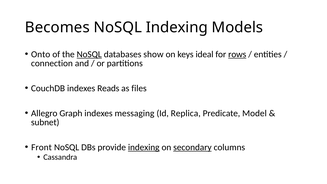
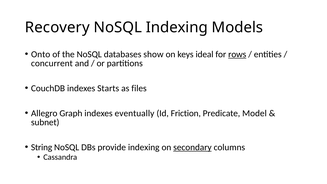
Becomes: Becomes -> Recovery
NoSQL at (89, 54) underline: present -> none
connection: connection -> concurrent
Reads: Reads -> Starts
messaging: messaging -> eventually
Replica: Replica -> Friction
Front: Front -> String
indexing at (144, 147) underline: present -> none
